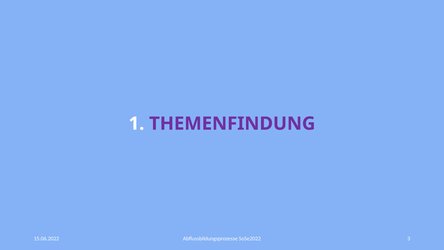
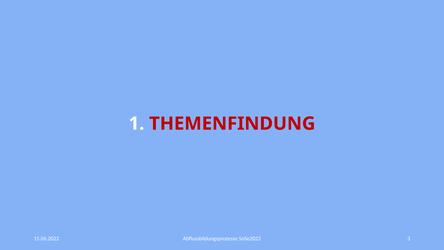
THEMENFINDUNG colour: purple -> red
